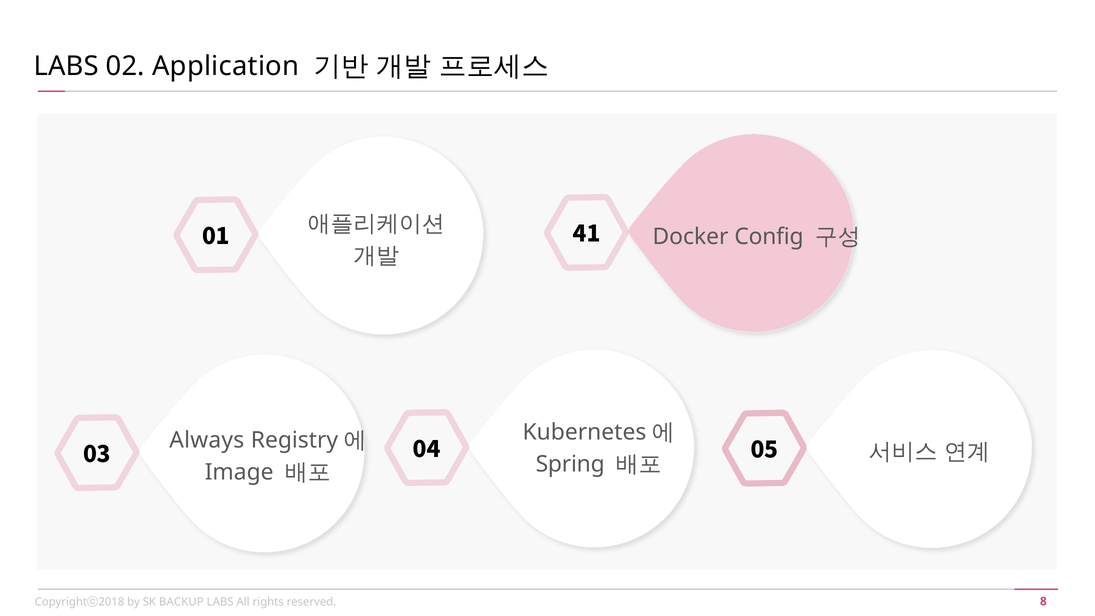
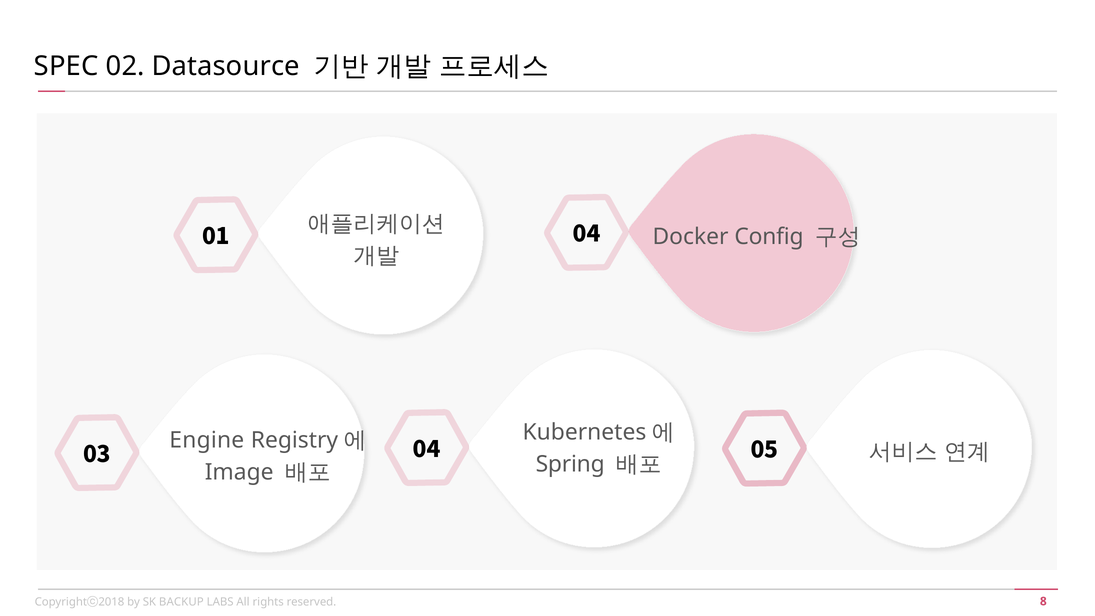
LABS at (66, 66): LABS -> SPEC
Application: Application -> Datasource
01 41: 41 -> 04
Always: Always -> Engine
